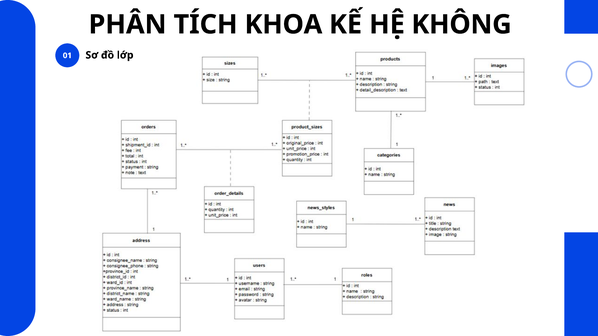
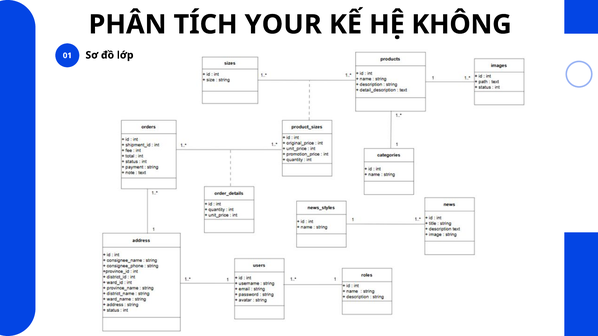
KHOA: KHOA -> YOUR
